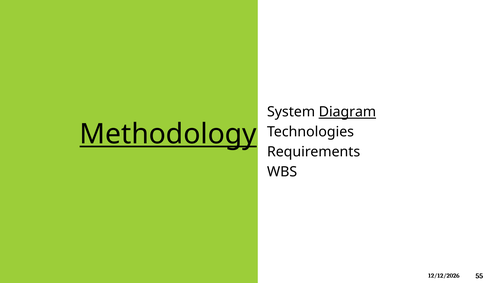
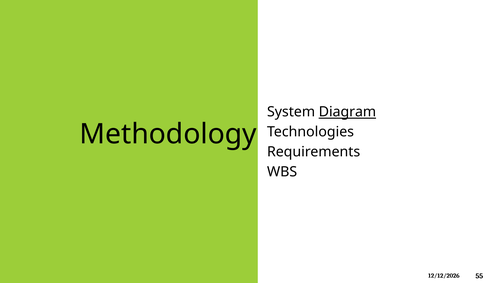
Methodology underline: present -> none
